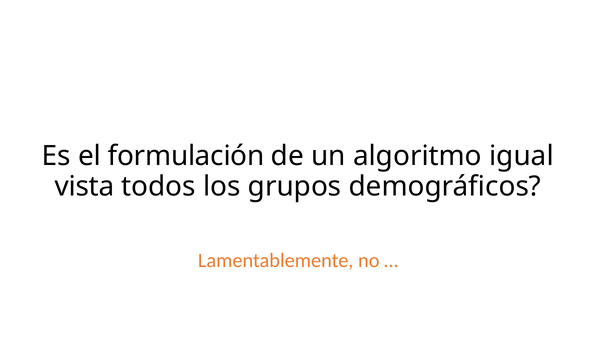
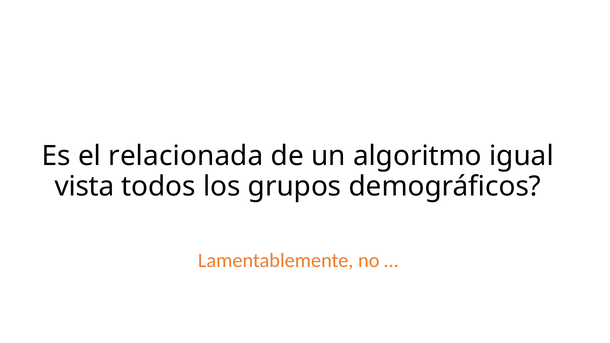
formulación: formulación -> relacionada
